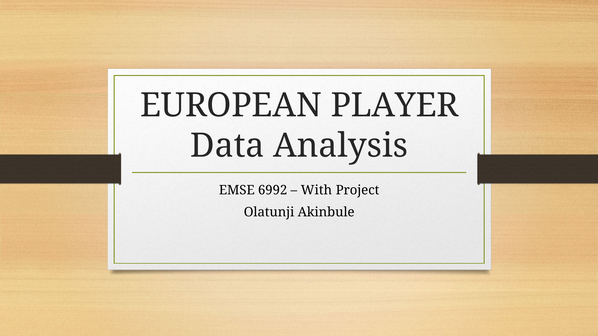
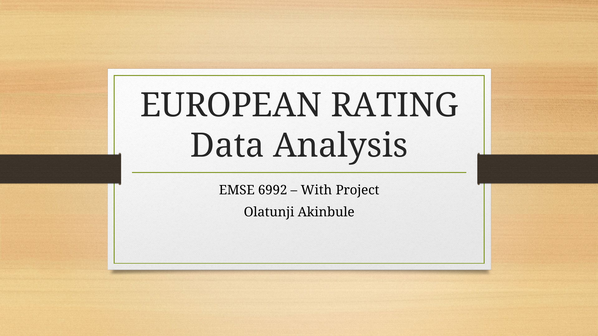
PLAYER: PLAYER -> RATING
